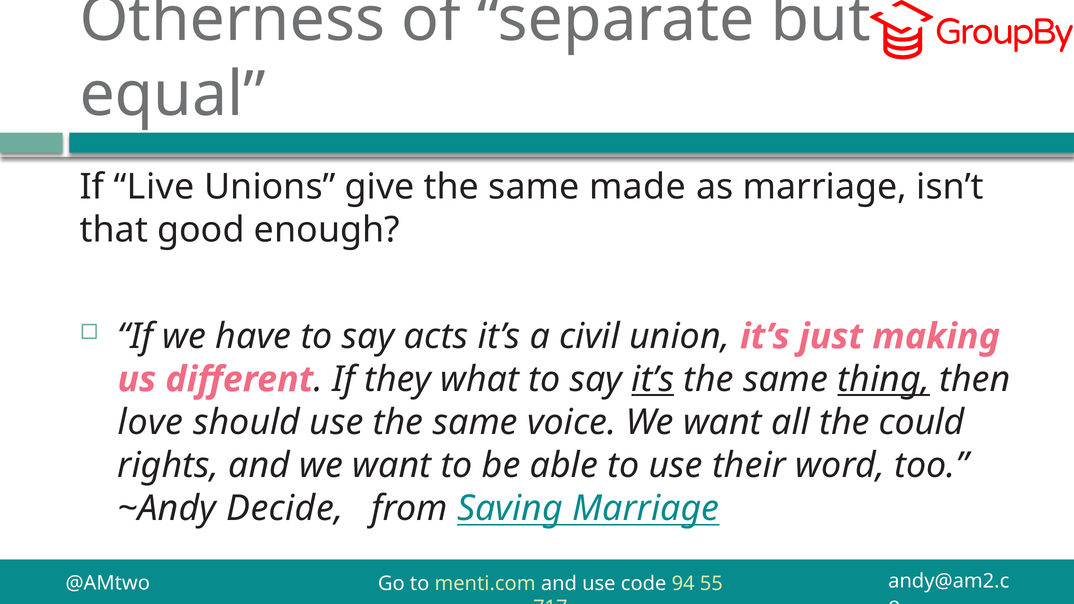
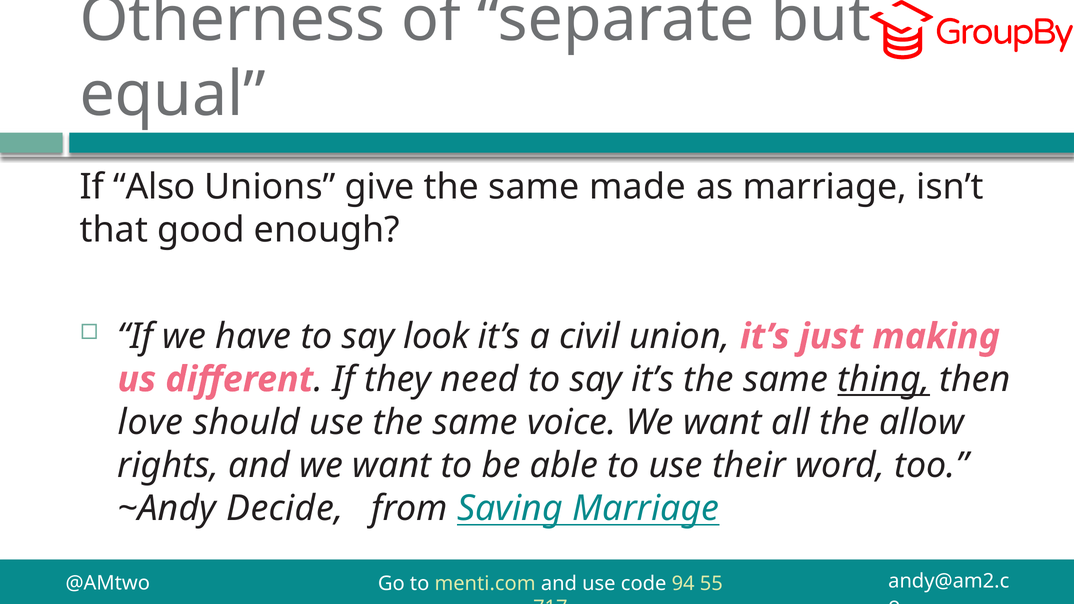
Live: Live -> Also
acts: acts -> look
what: what -> need
it’s at (653, 380) underline: present -> none
could: could -> allow
